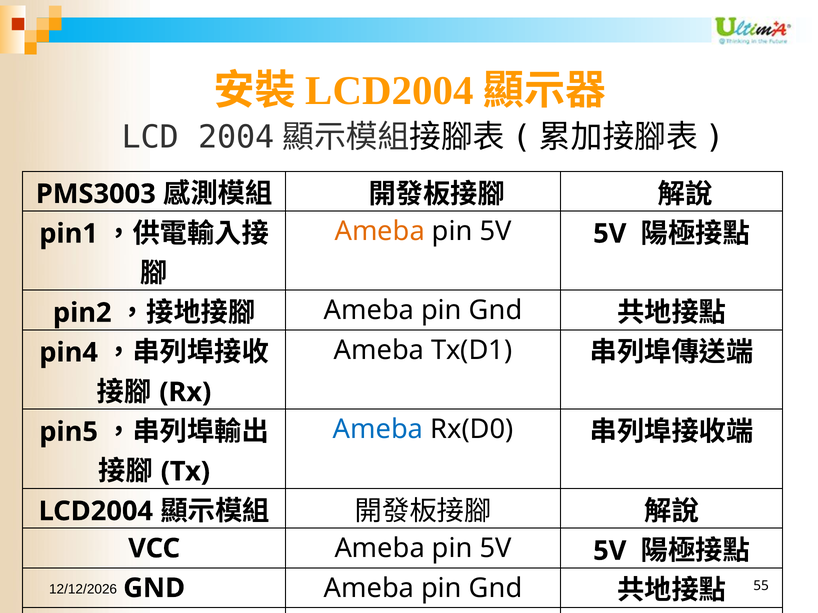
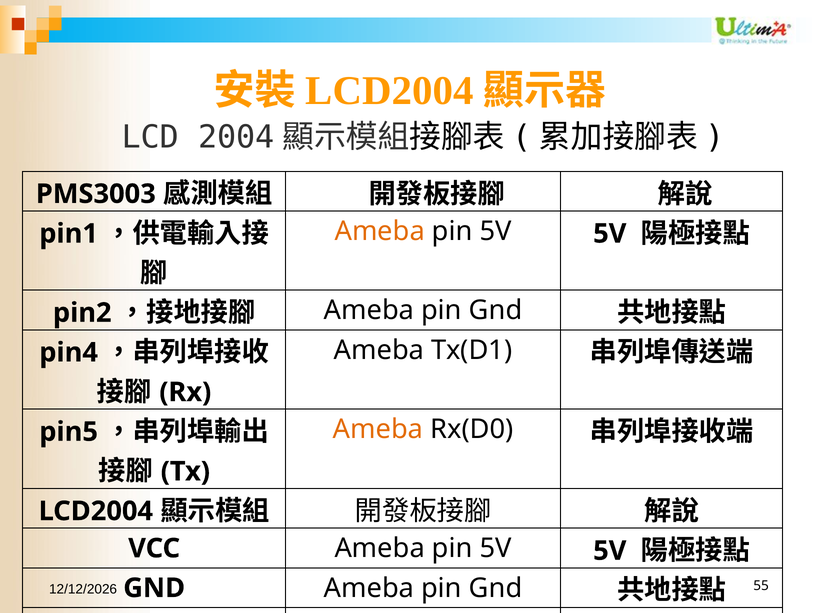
Ameba at (378, 430) colour: blue -> orange
